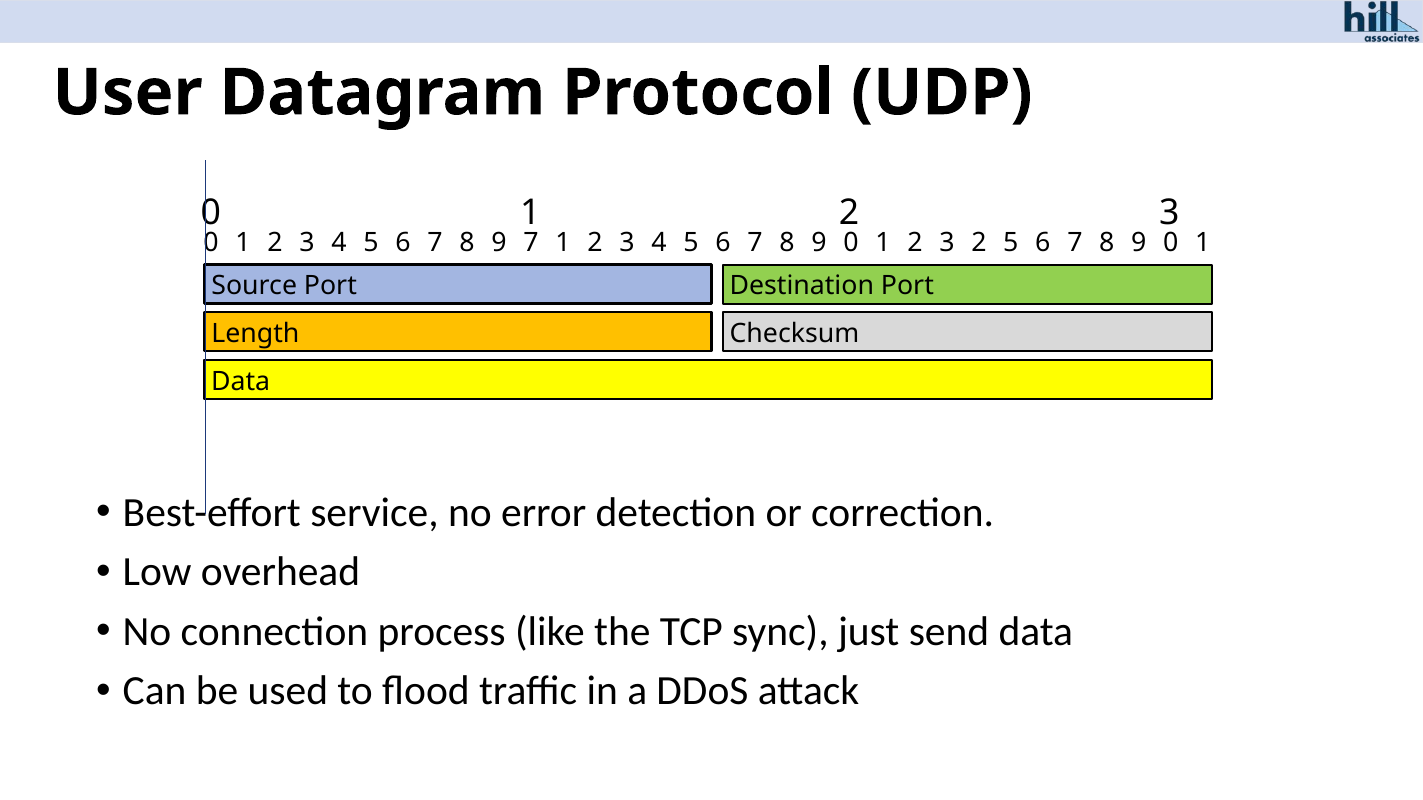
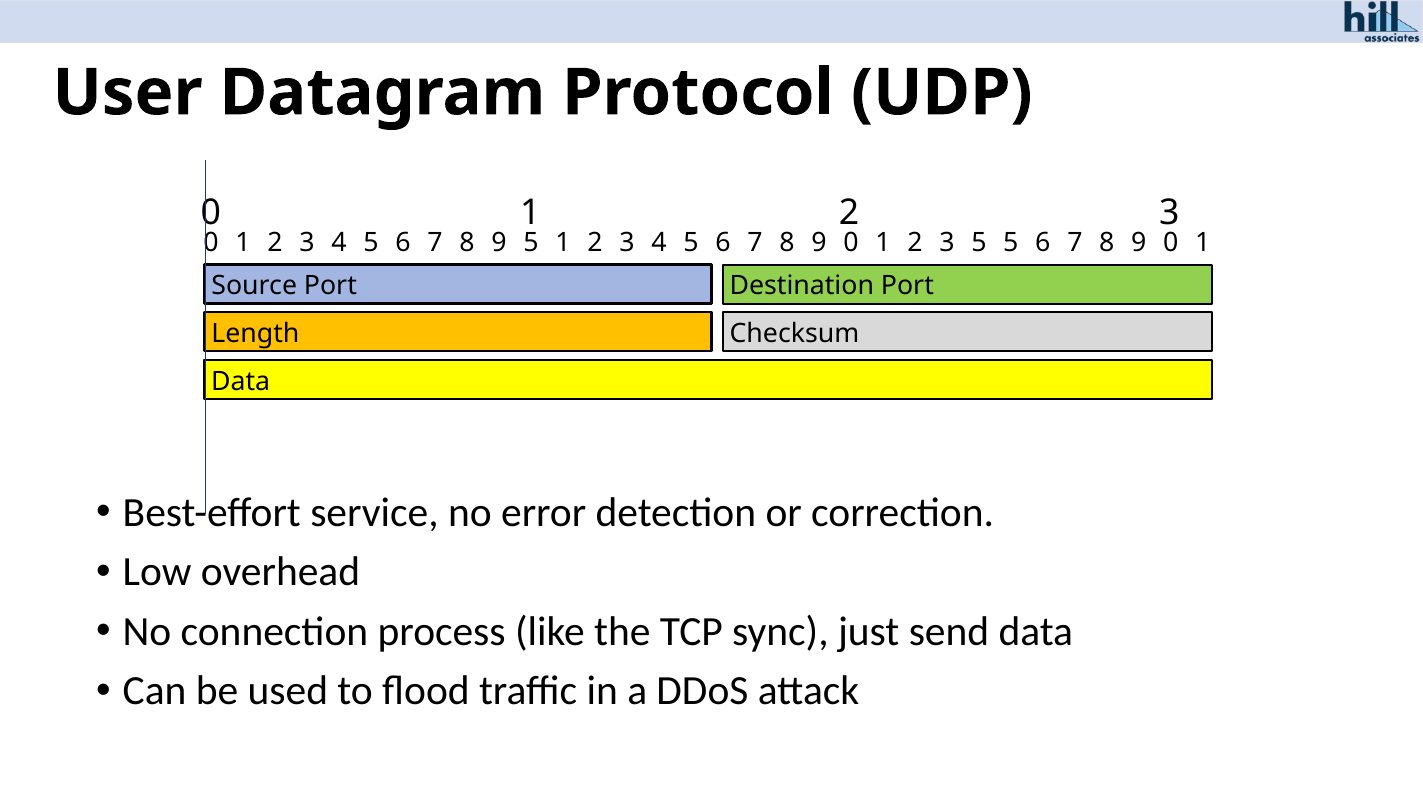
9 7: 7 -> 5
3 2: 2 -> 5
